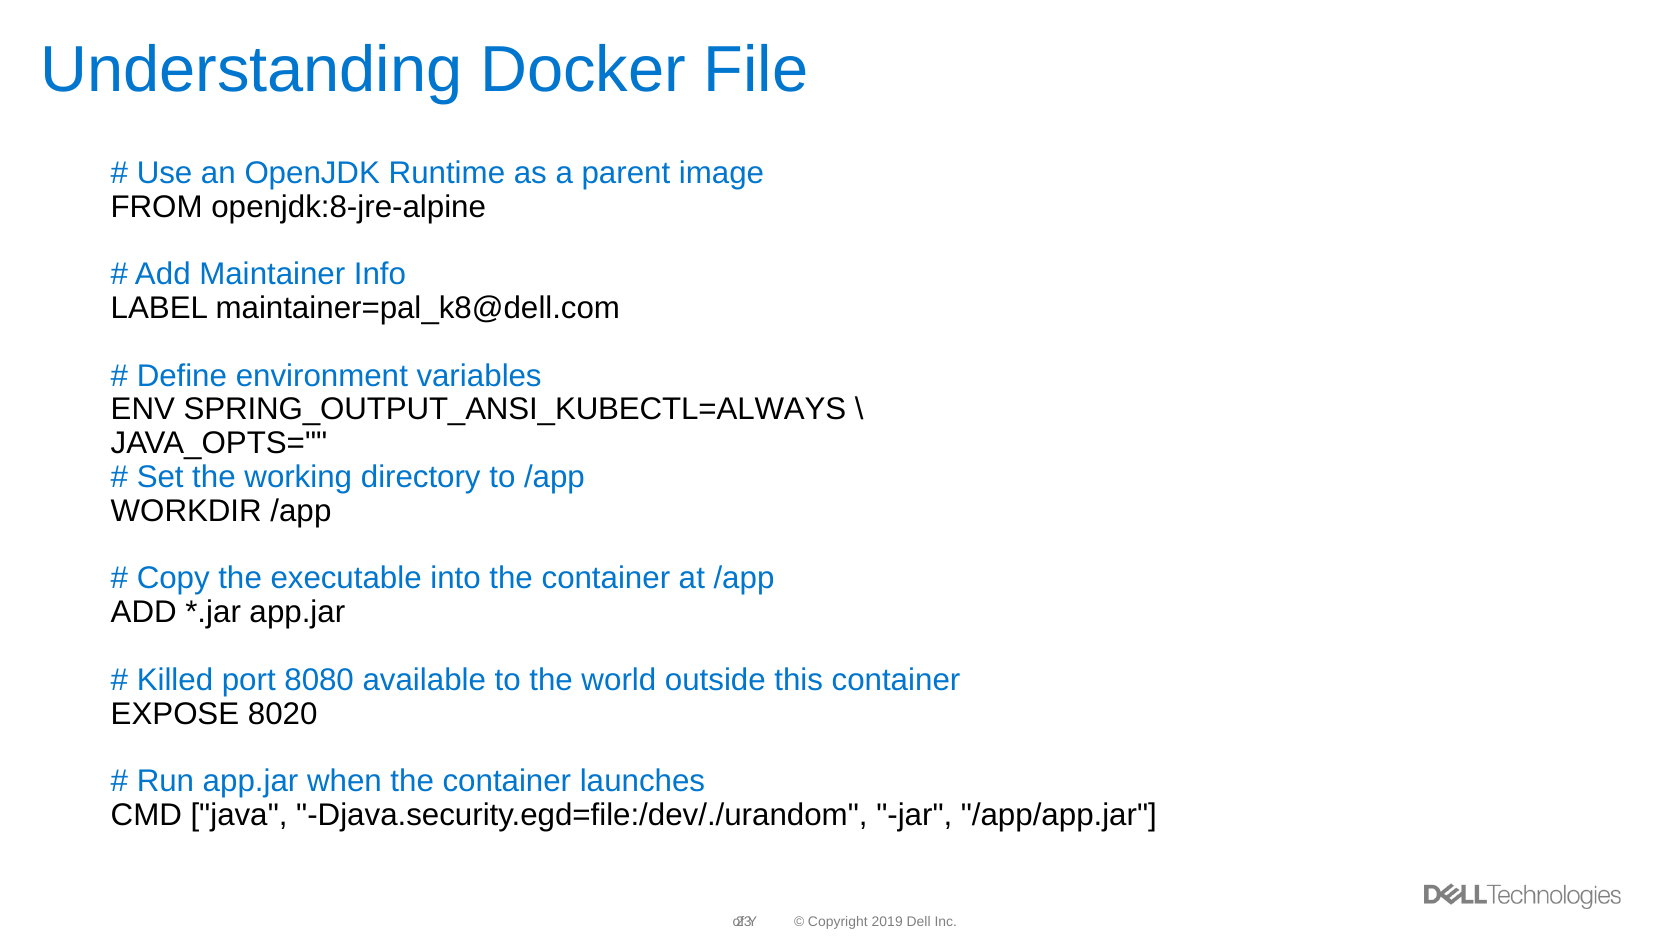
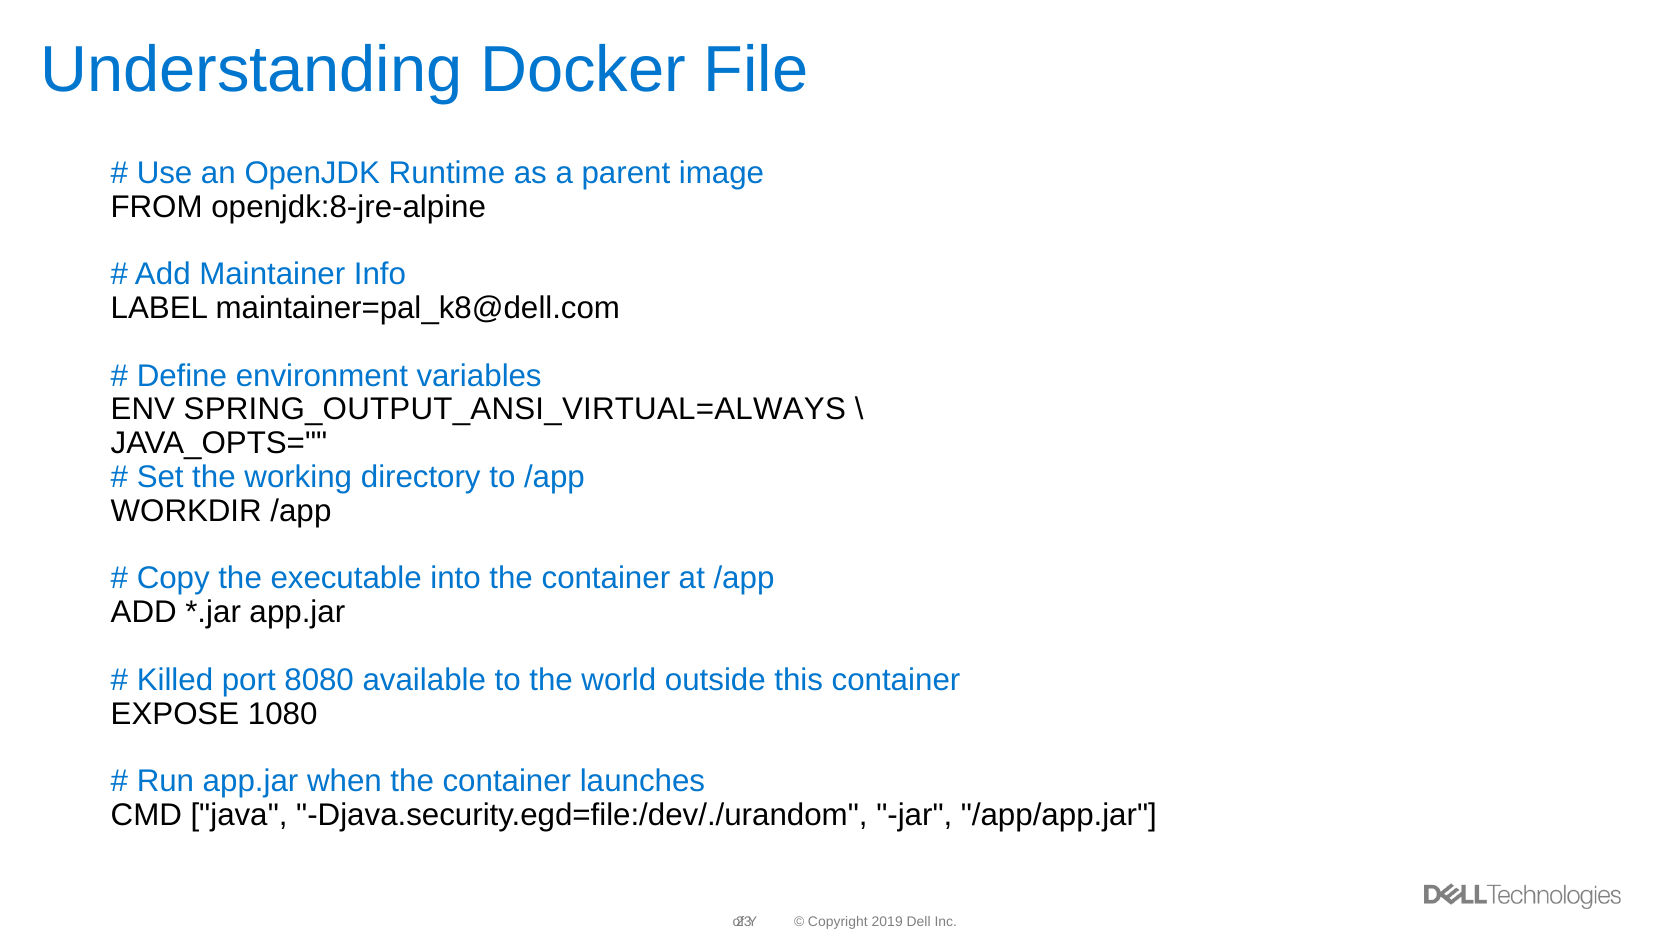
SPRING_OUTPUT_ANSI_KUBECTL=ALWAYS: SPRING_OUTPUT_ANSI_KUBECTL=ALWAYS -> SPRING_OUTPUT_ANSI_VIRTUAL=ALWAYS
8020: 8020 -> 1080
